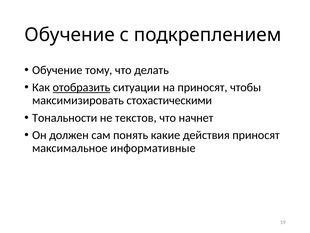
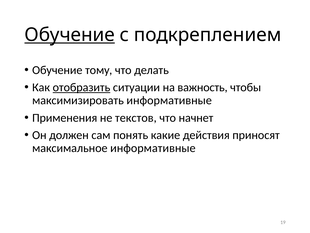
Обучение at (70, 35) underline: none -> present
на приносят: приносят -> важность
максимизировать стохастическими: стохастическими -> информативные
Тональности: Тональности -> Применения
